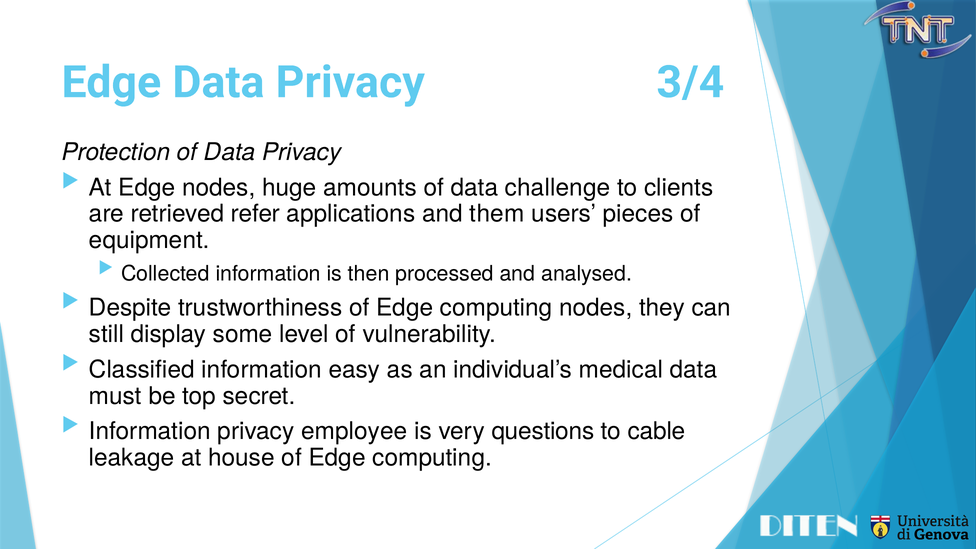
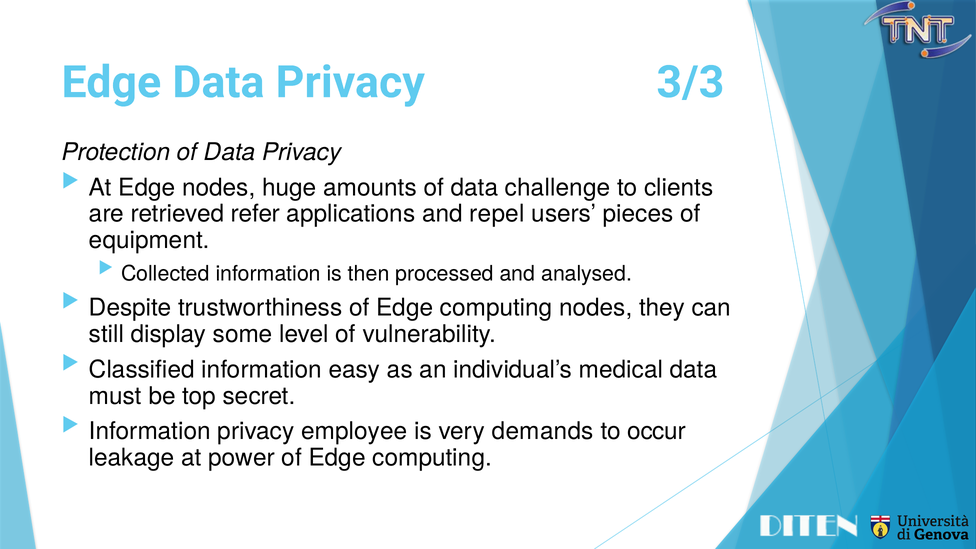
3/4: 3/4 -> 3/3
them: them -> repel
questions: questions -> demands
cable: cable -> occur
house: house -> power
